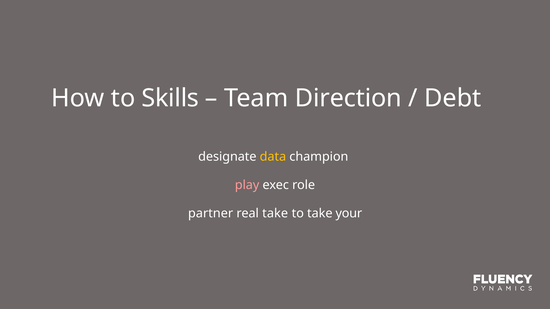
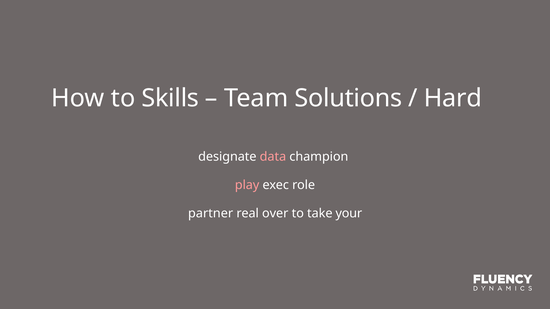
Direction: Direction -> Solutions
Debt: Debt -> Hard
data colour: yellow -> pink
real take: take -> over
